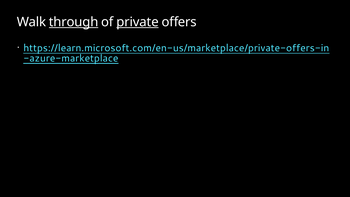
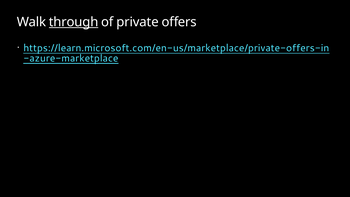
private underline: present -> none
